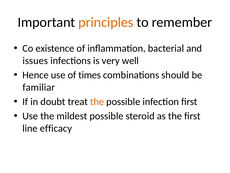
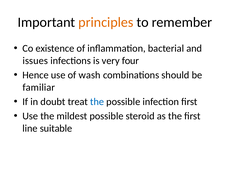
well: well -> four
times: times -> wash
the at (97, 101) colour: orange -> blue
efficacy: efficacy -> suitable
